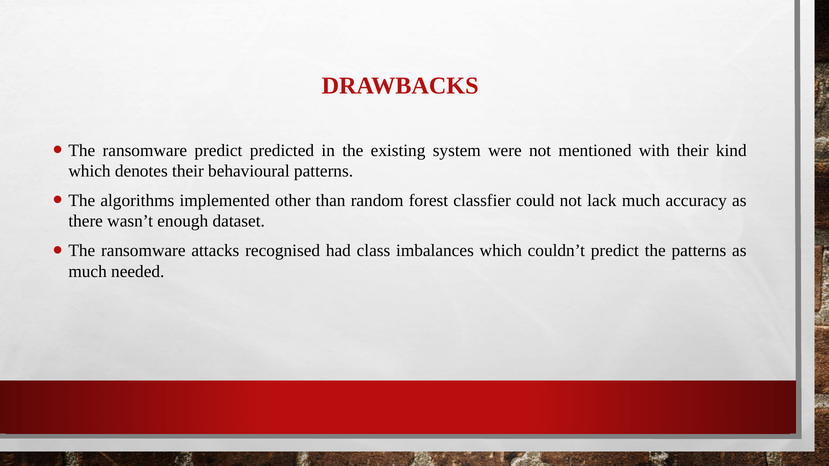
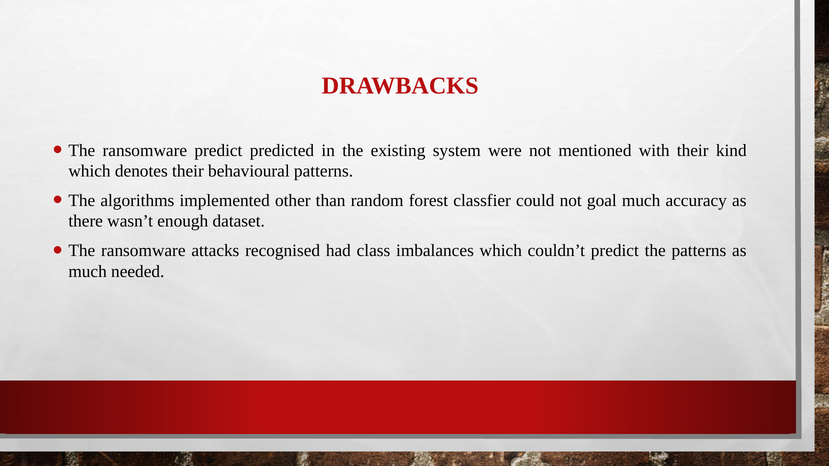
lack: lack -> goal
